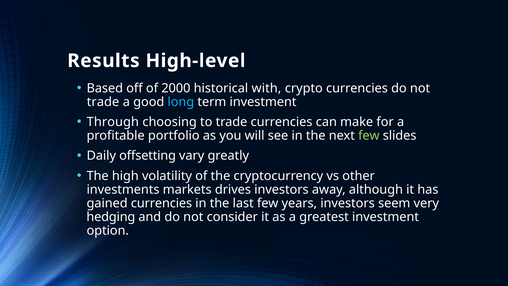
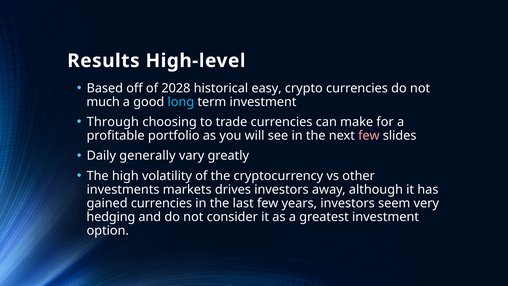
2000: 2000 -> 2028
with: with -> easy
trade at (103, 102): trade -> much
few at (369, 136) colour: light green -> pink
offsetting: offsetting -> generally
